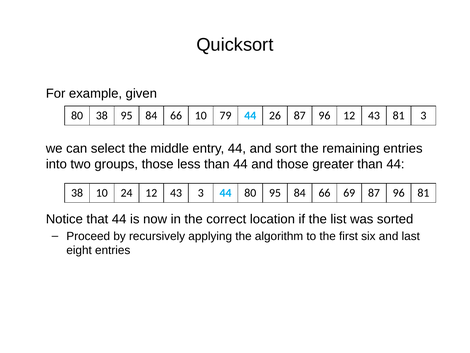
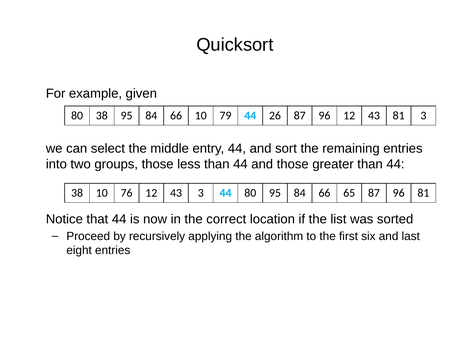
24: 24 -> 76
69: 69 -> 65
